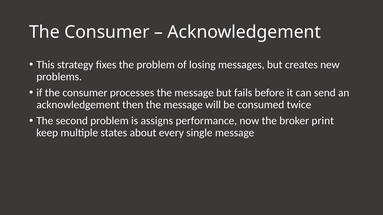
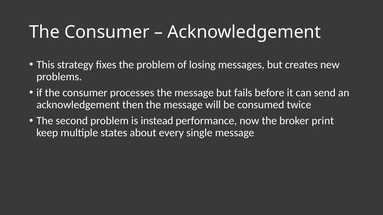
assigns: assigns -> instead
